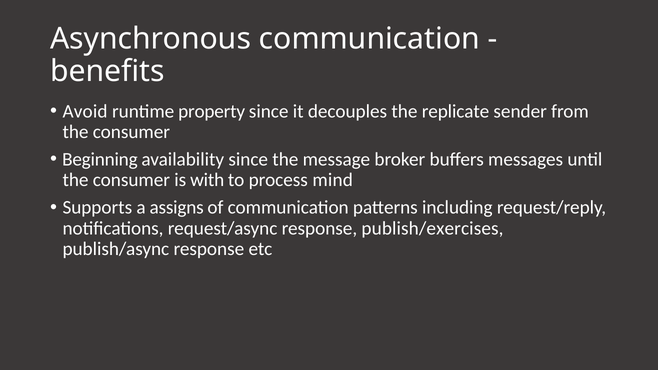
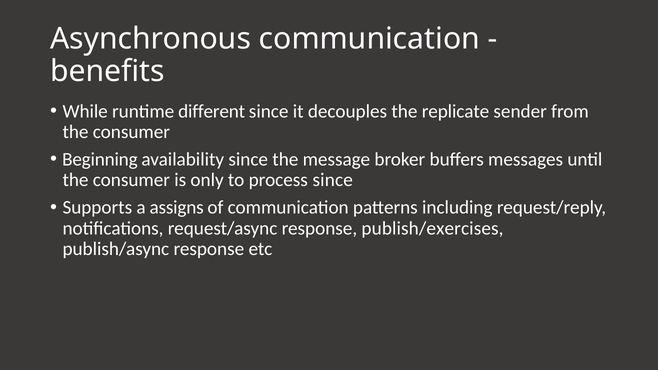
Avoid: Avoid -> While
property: property -> different
with: with -> only
process mind: mind -> since
